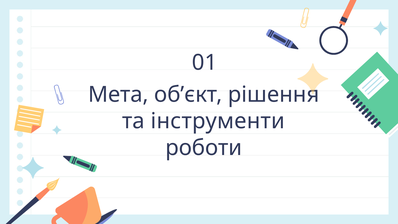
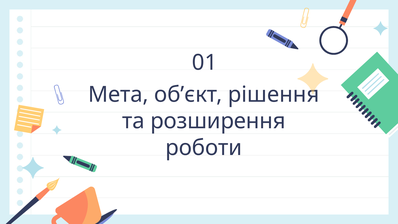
інструменти: інструменти -> розширення
